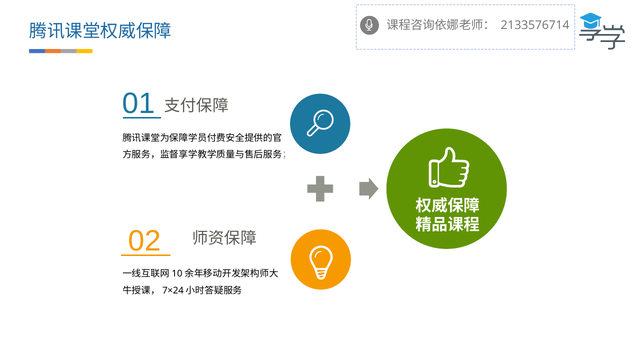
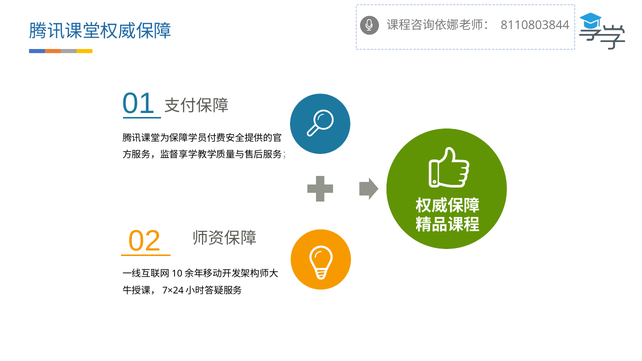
2133576714: 2133576714 -> 8110803844
